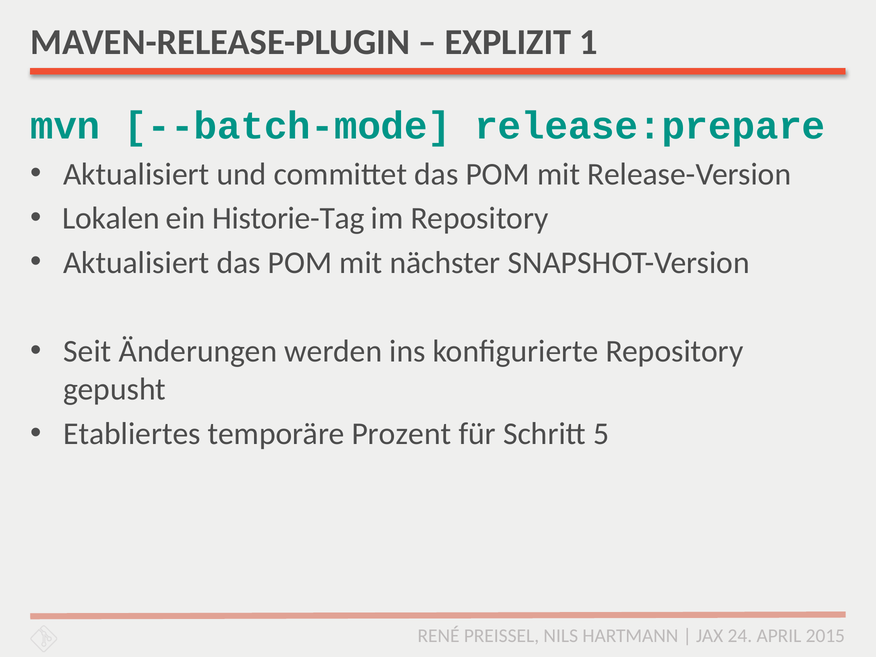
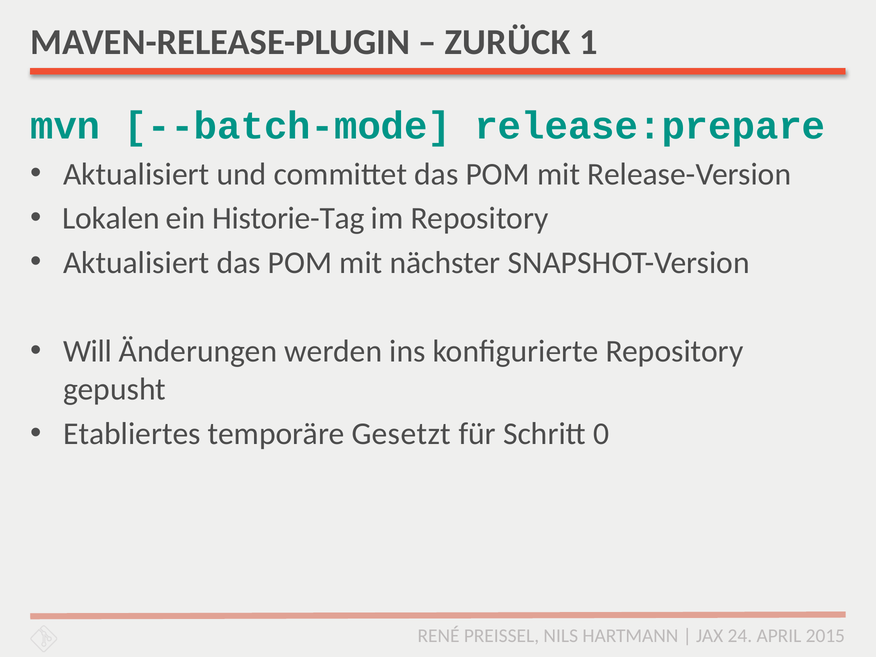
EXPLIZIT: EXPLIZIT -> ZURÜCK
Seit: Seit -> Will
Prozent: Prozent -> Gesetzt
5: 5 -> 0
